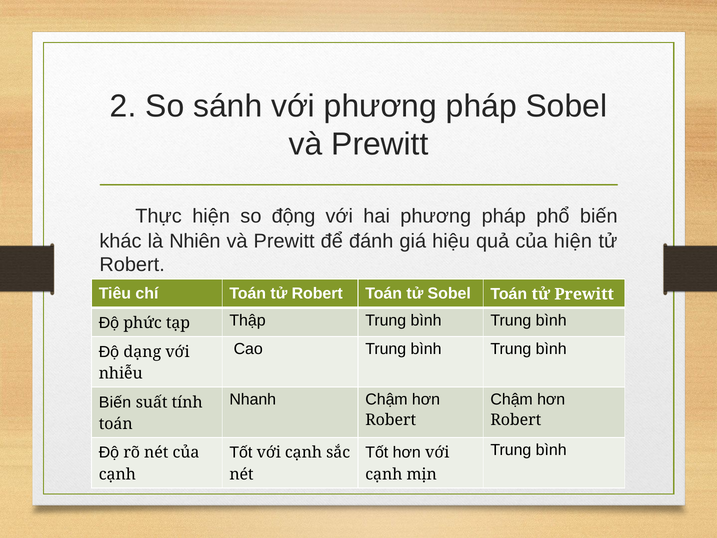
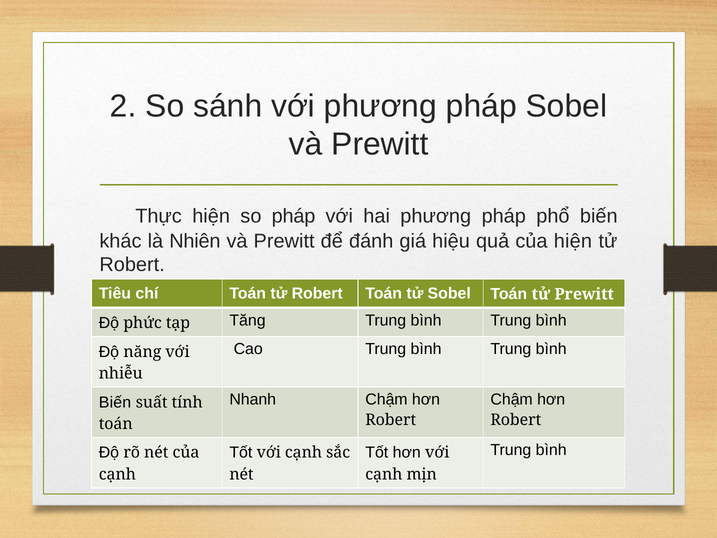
so động: động -> pháp
Thập: Thập -> Tăng
dạng: dạng -> năng
